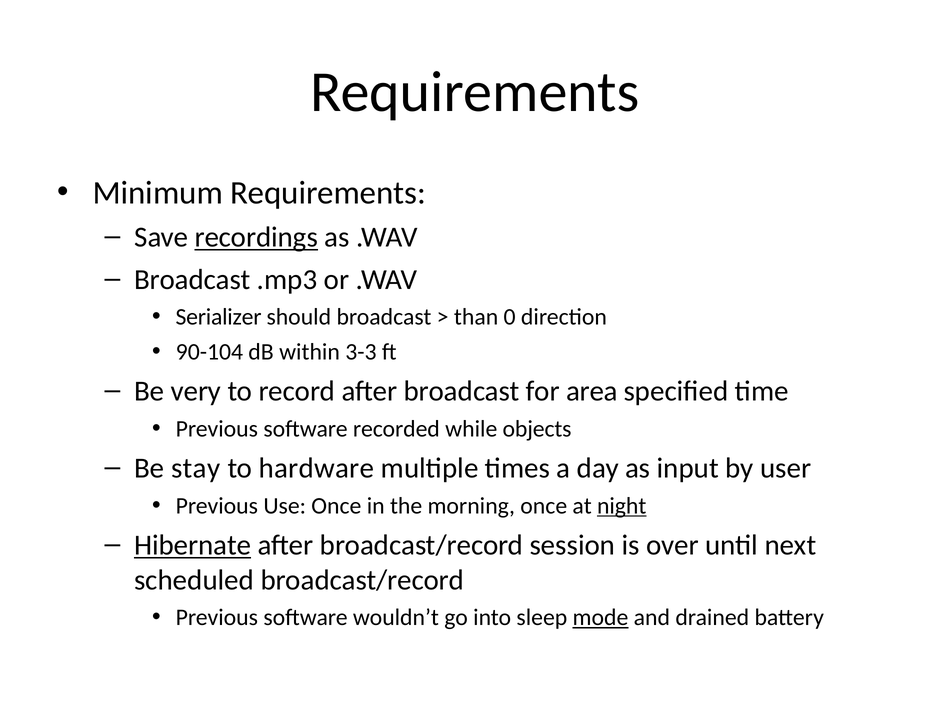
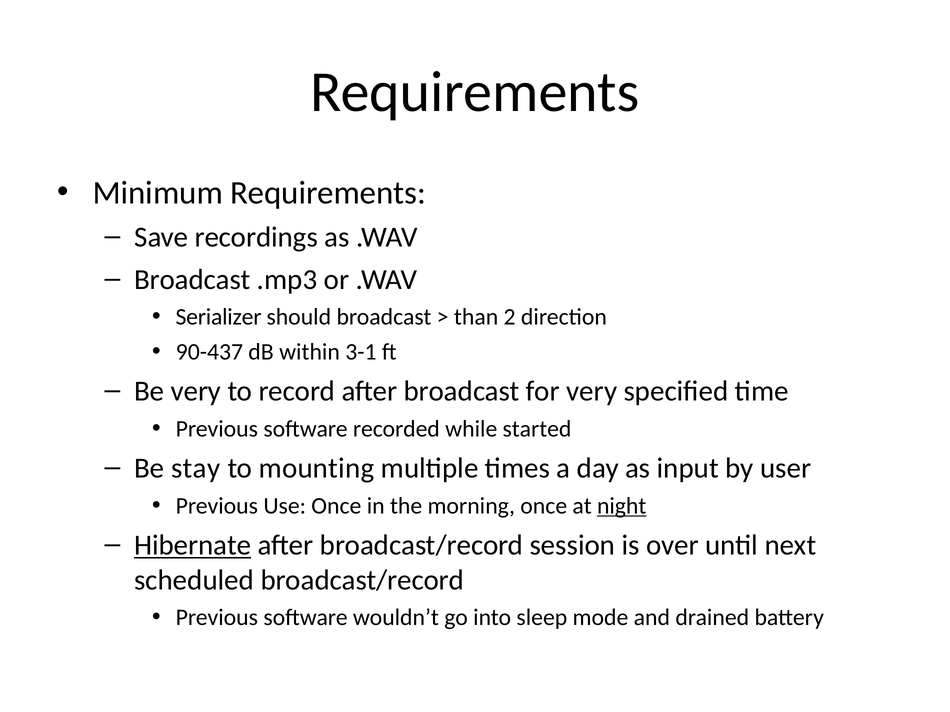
recordings underline: present -> none
0: 0 -> 2
90-104: 90-104 -> 90-437
3-3: 3-3 -> 3-1
for area: area -> very
objects: objects -> started
hardware: hardware -> mounting
mode underline: present -> none
